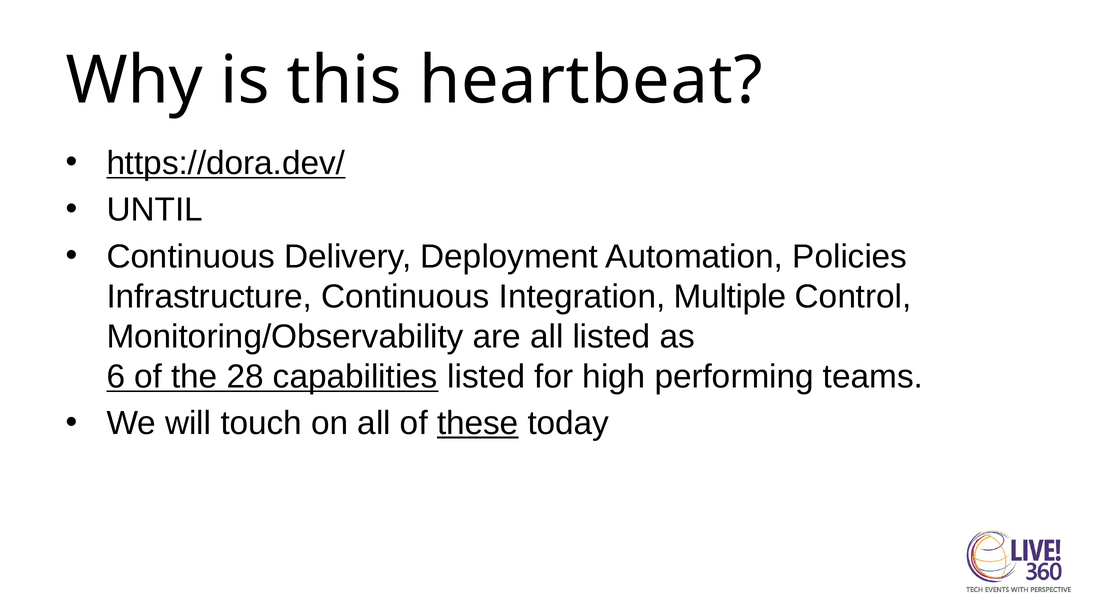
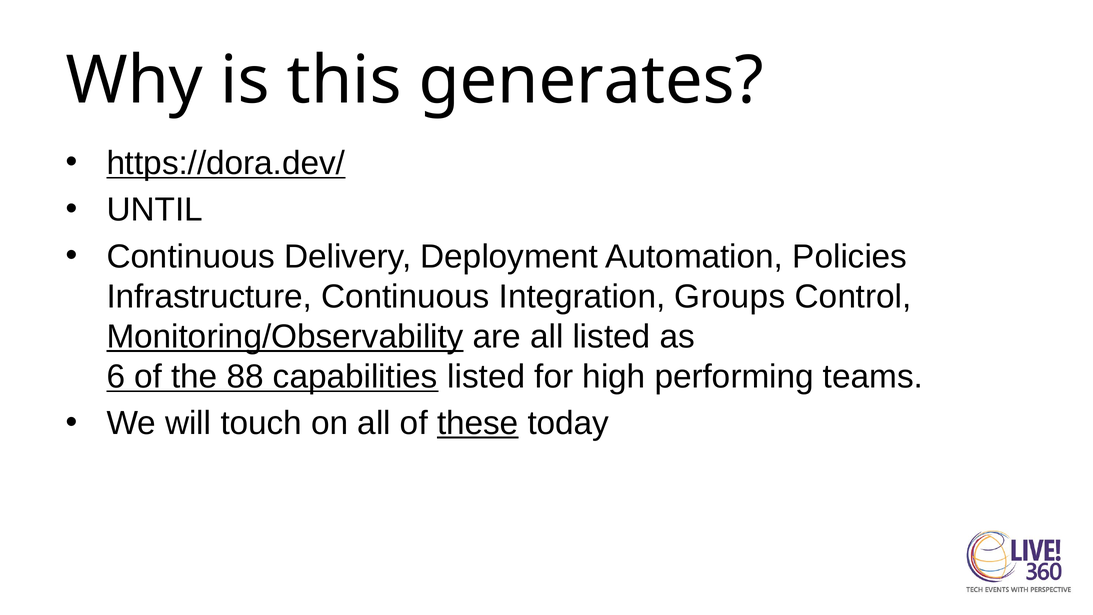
heartbeat: heartbeat -> generates
Multiple: Multiple -> Groups
Monitoring/Observability underline: none -> present
28: 28 -> 88
